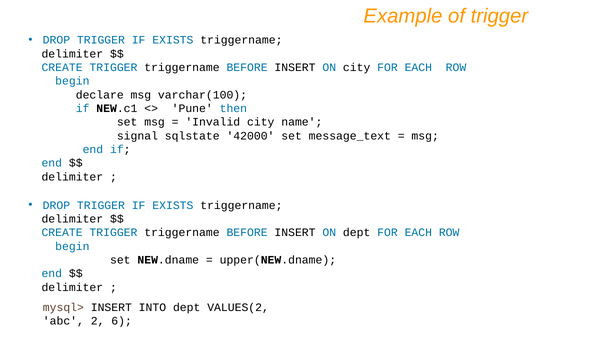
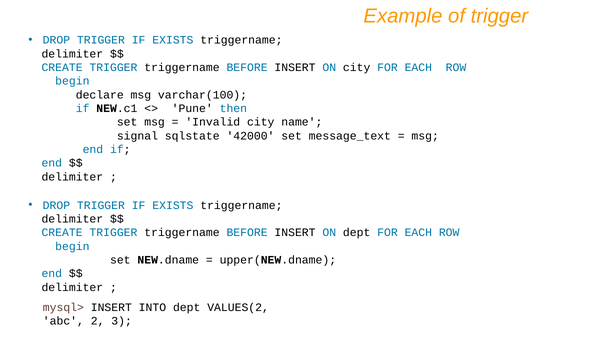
6: 6 -> 3
